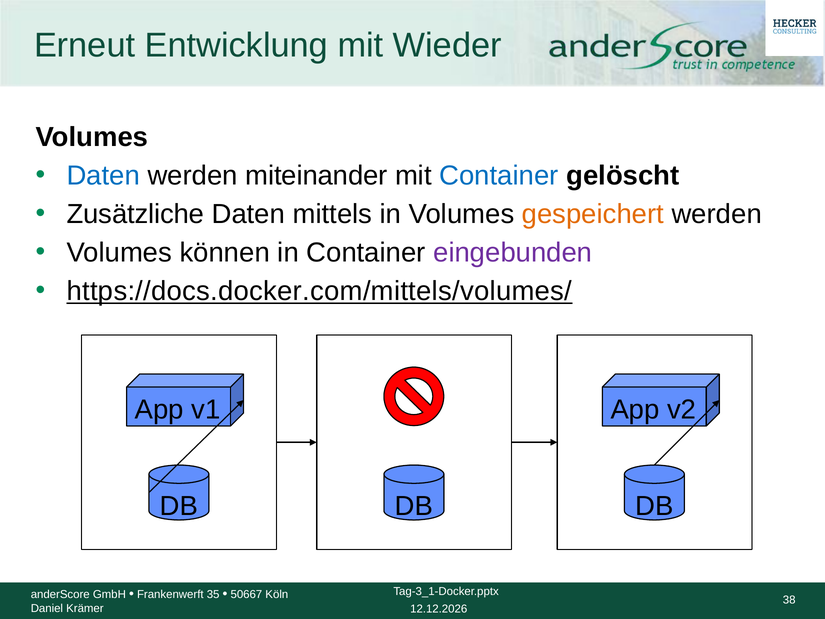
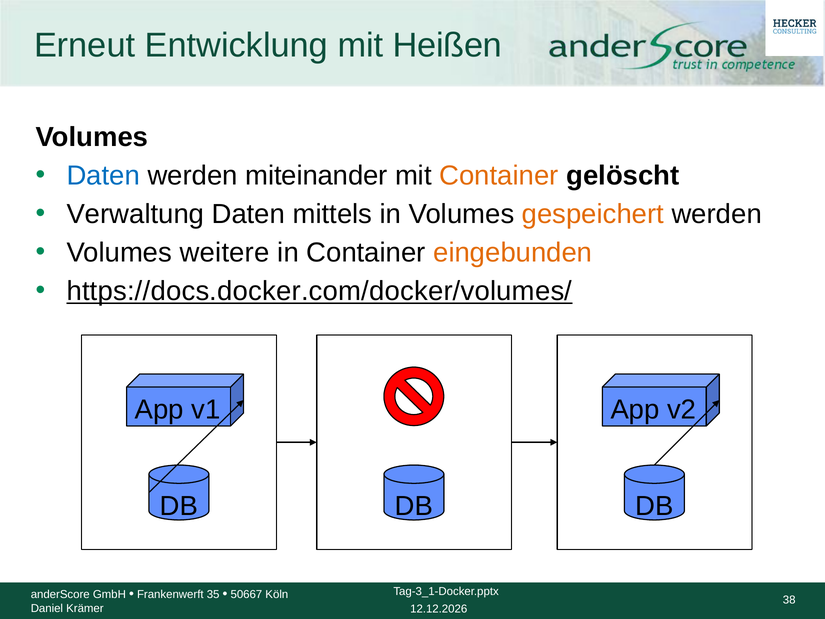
Wieder: Wieder -> Heißen
Container at (499, 176) colour: blue -> orange
Zusätzliche: Zusätzliche -> Verwaltung
können: können -> weitere
eingebunden colour: purple -> orange
https://docs.docker.com/mittels/volumes/: https://docs.docker.com/mittels/volumes/ -> https://docs.docker.com/docker/volumes/
